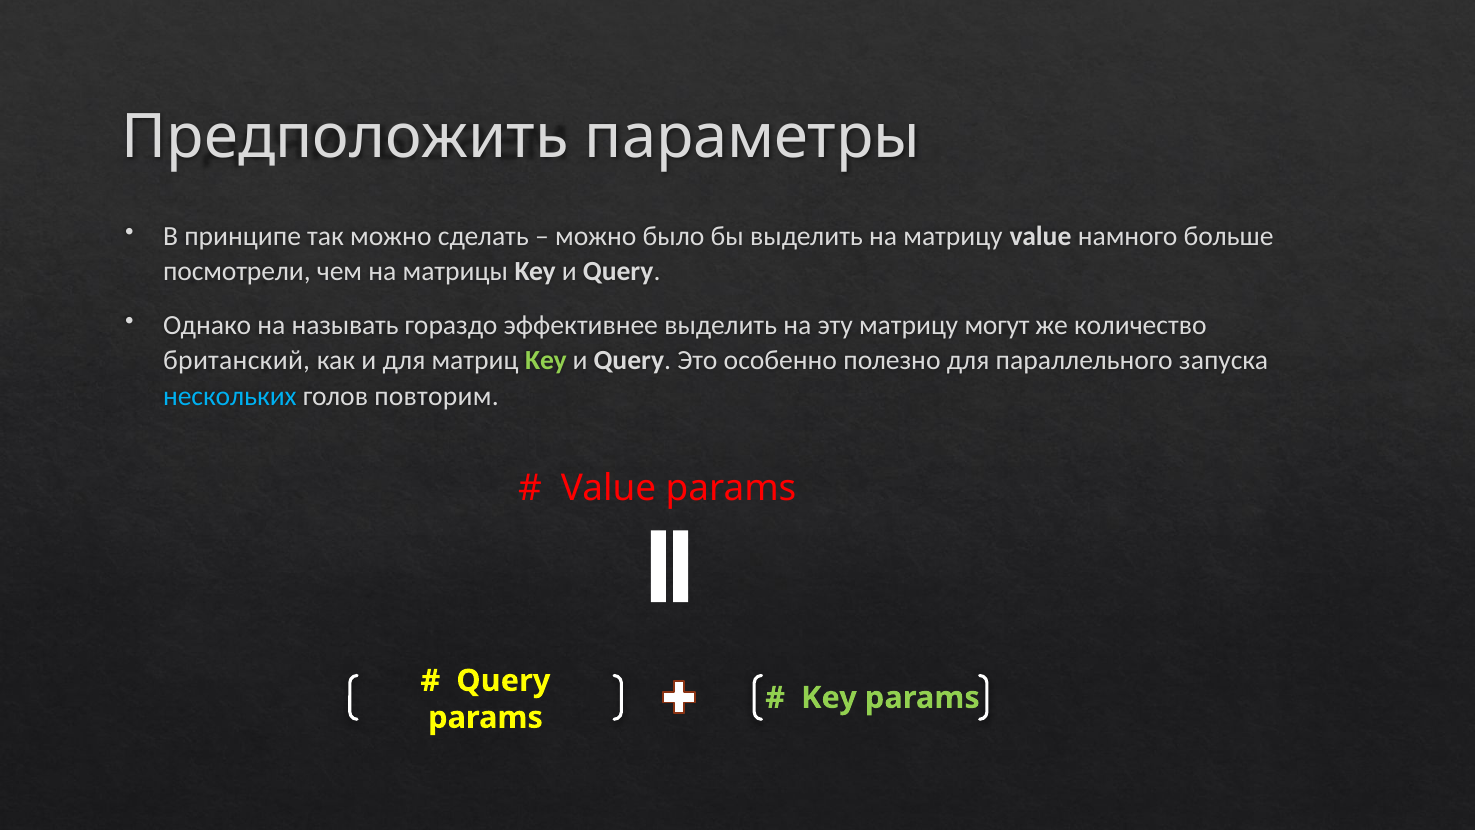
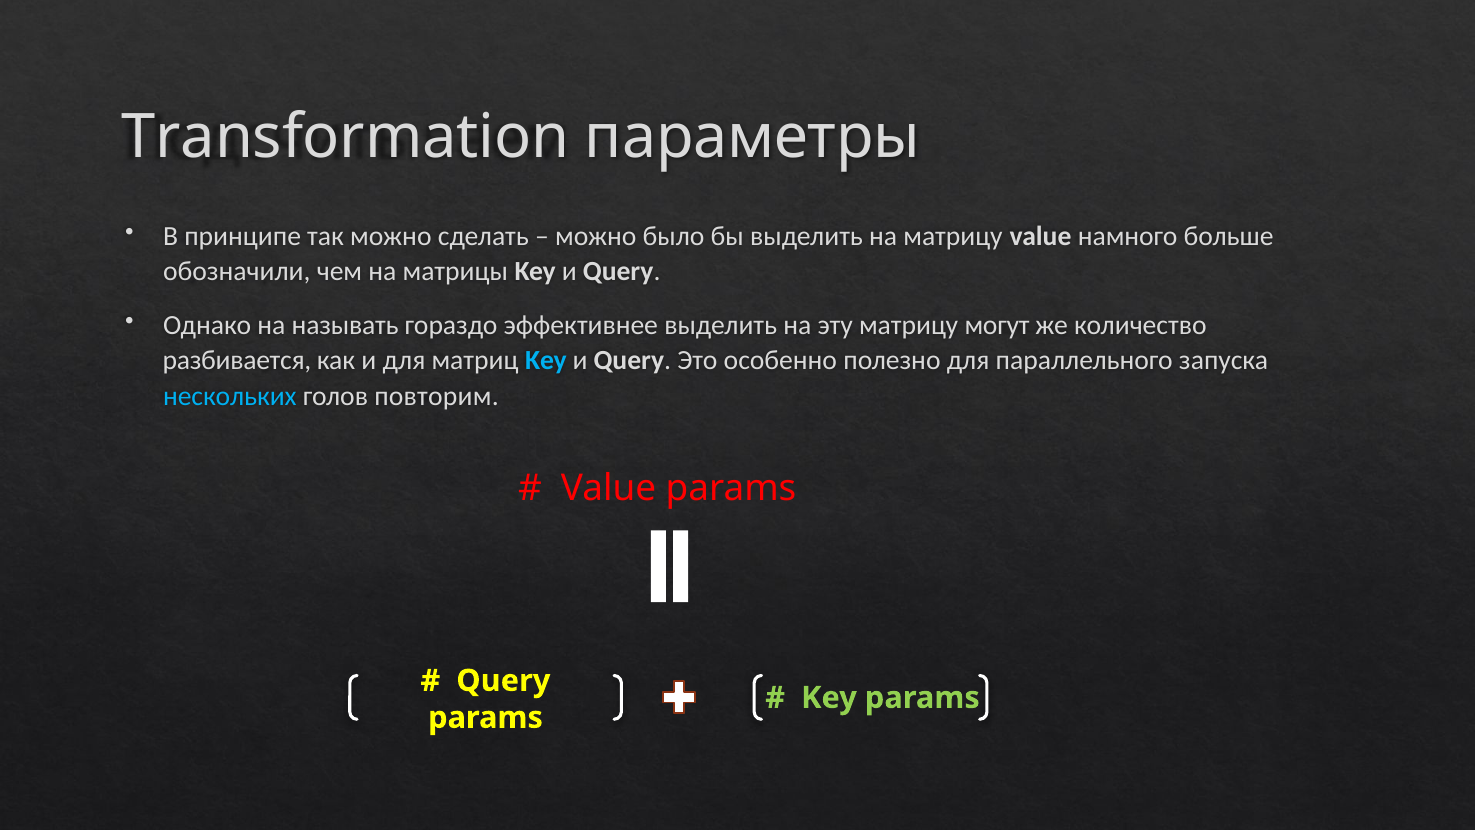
Предположить: Предположить -> Transformation
посмотрели: посмотрели -> обозначили
британский: британский -> разбивается
Key at (546, 360) colour: light green -> light blue
